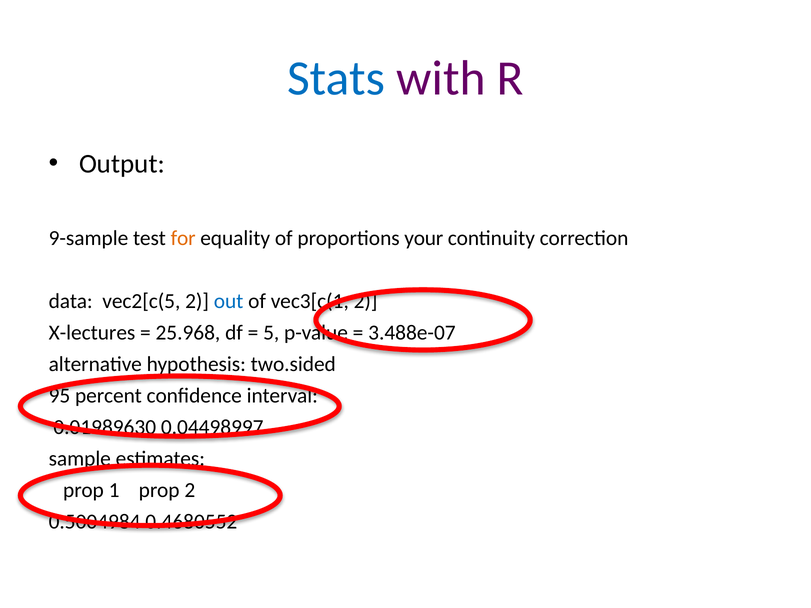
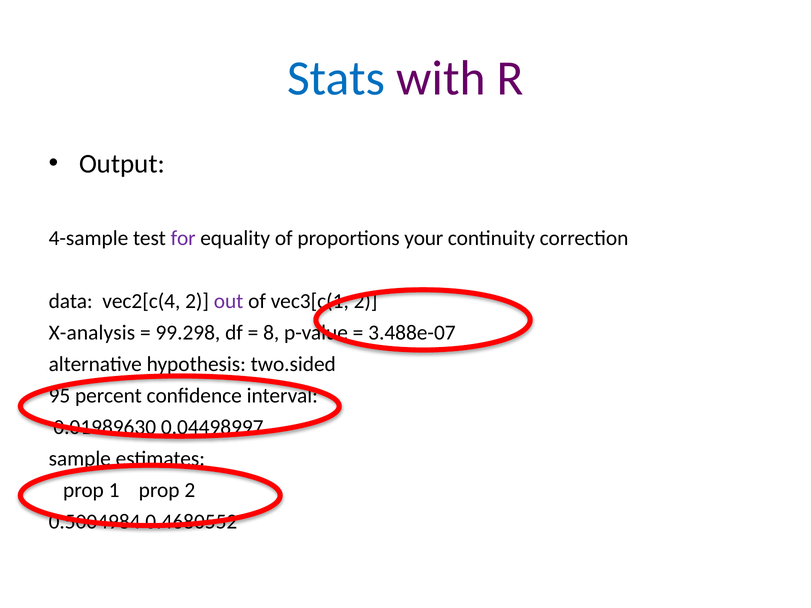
9-sample: 9-sample -> 4-sample
for colour: orange -> purple
vec2[c(5: vec2[c(5 -> vec2[c(4
out colour: blue -> purple
X-lectures: X-lectures -> X-analysis
25.968: 25.968 -> 99.298
5: 5 -> 8
